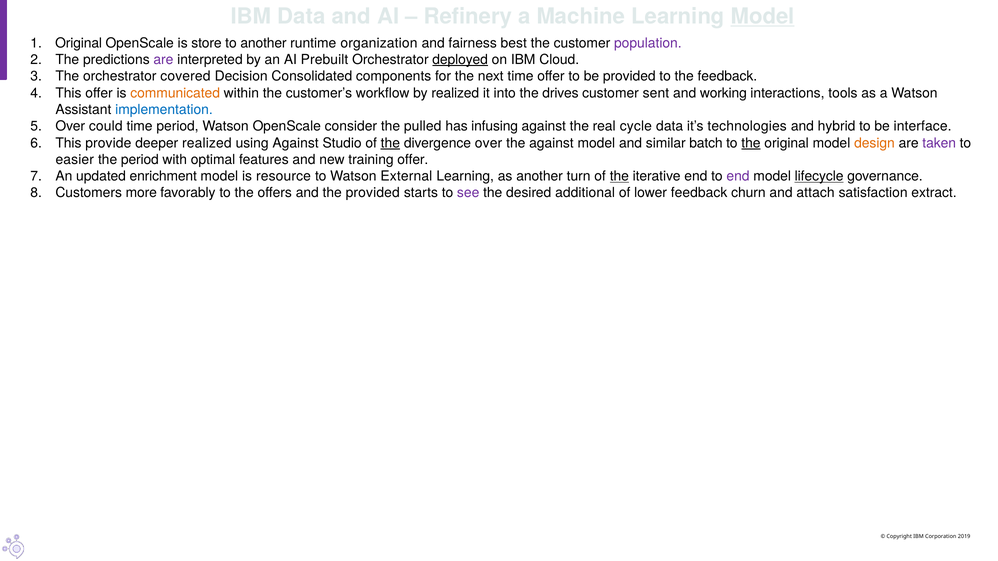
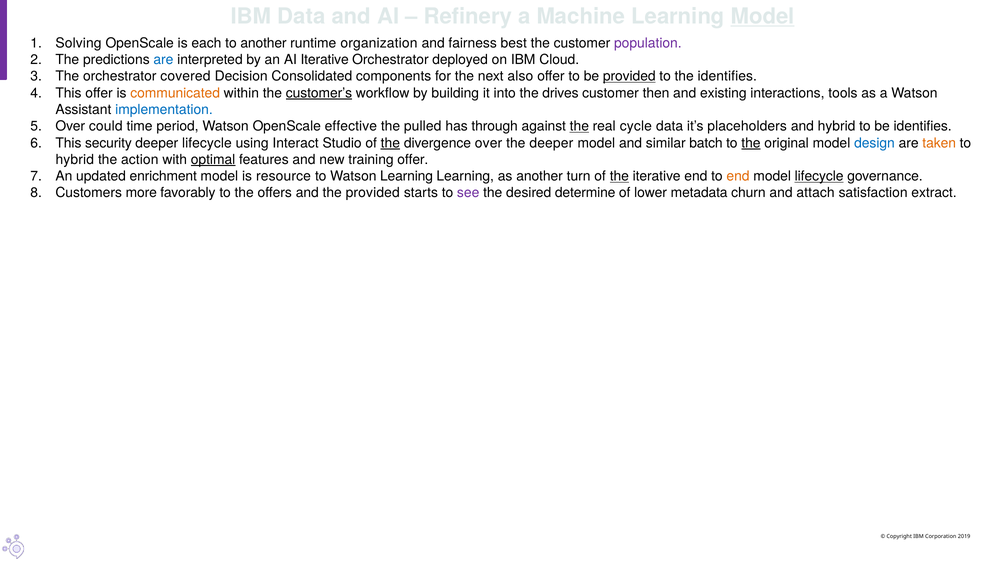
Original at (79, 43): Original -> Solving
store: store -> each
are at (163, 60) colour: purple -> blue
AI Prebuilt: Prebuilt -> Iterative
deployed underline: present -> none
next time: time -> also
provided at (629, 76) underline: none -> present
the feedback: feedback -> identifies
customer’s underline: none -> present
by realized: realized -> building
sent: sent -> then
working: working -> existing
consider: consider -> effective
infusing: infusing -> through
the at (579, 126) underline: none -> present
technologies: technologies -> placeholders
be interface: interface -> identifies
provide: provide -> security
deeper realized: realized -> lifecycle
using Against: Against -> Interact
the against: against -> deeper
design colour: orange -> blue
taken colour: purple -> orange
easier at (75, 160): easier -> hybrid
the period: period -> action
optimal underline: none -> present
Watson External: External -> Learning
end at (738, 176) colour: purple -> orange
additional: additional -> determine
lower feedback: feedback -> metadata
